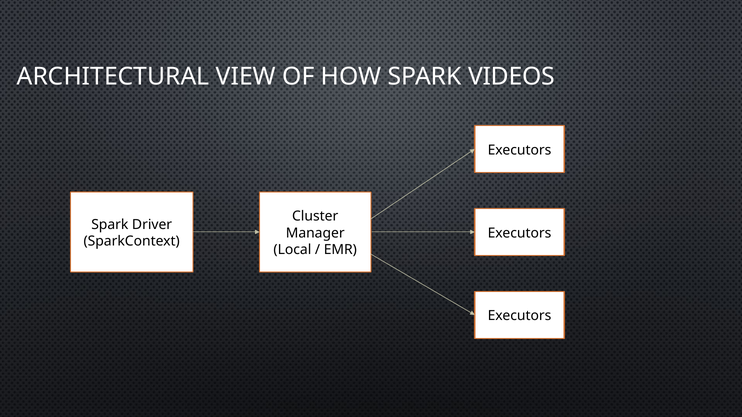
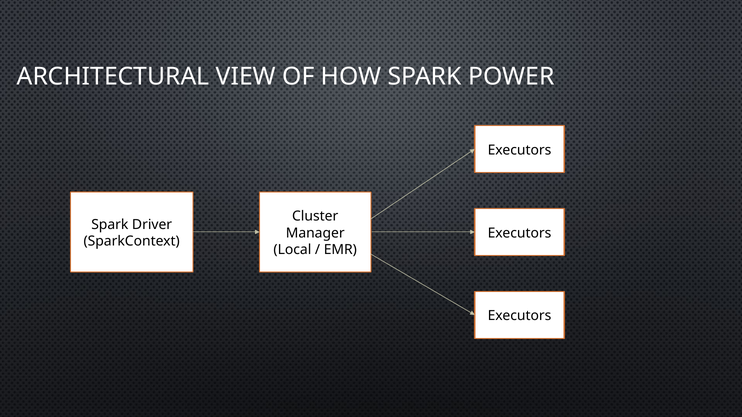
VIDEOS: VIDEOS -> POWER
